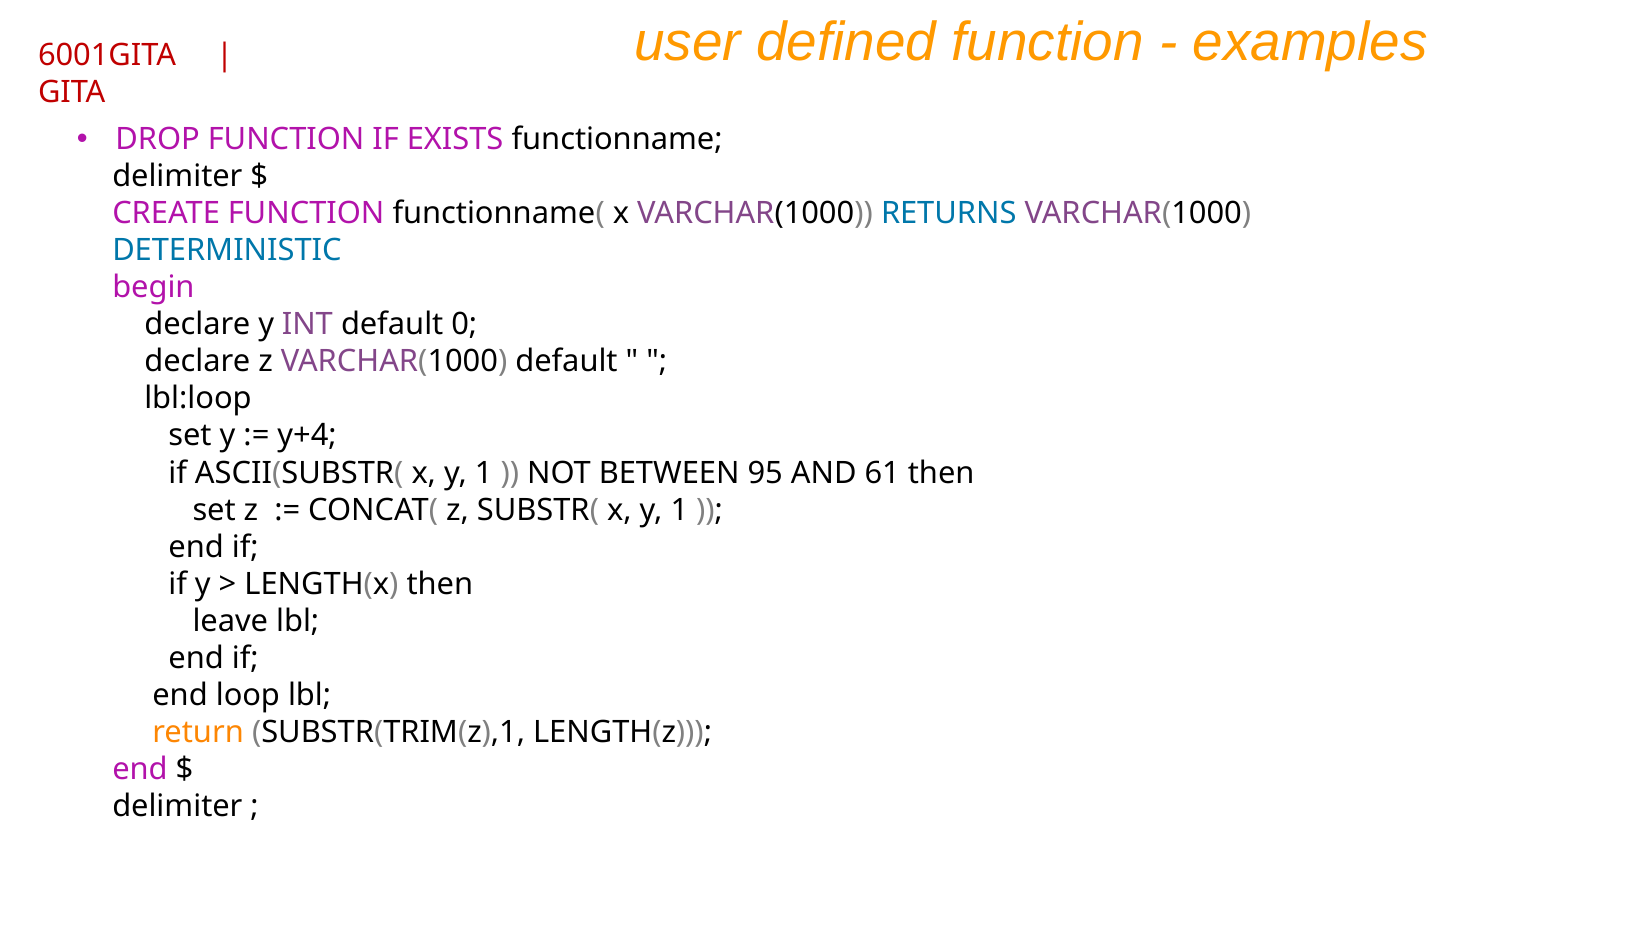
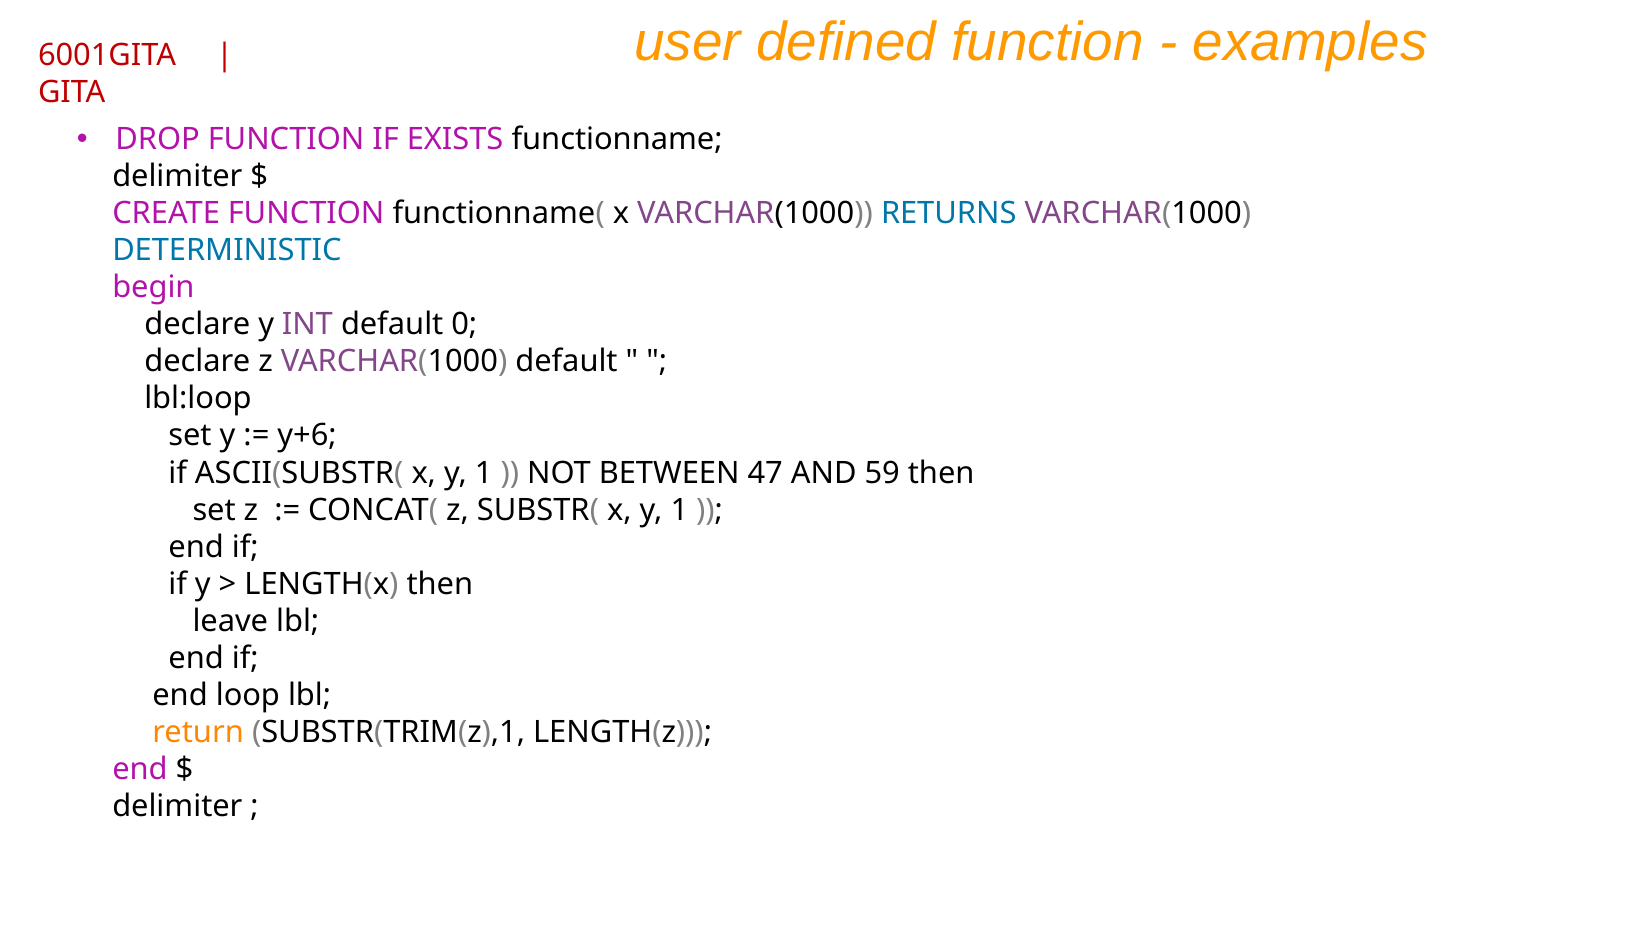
y+4: y+4 -> y+6
95: 95 -> 47
61: 61 -> 59
